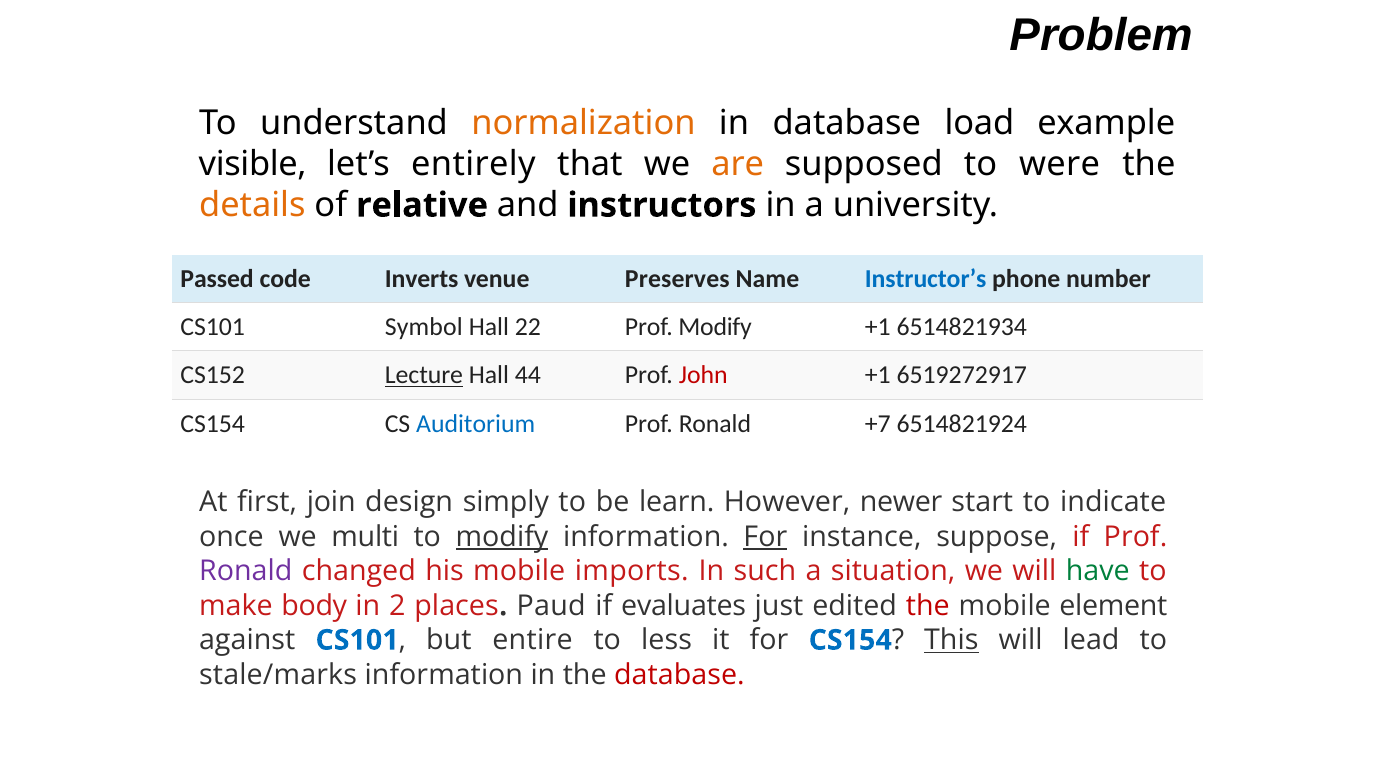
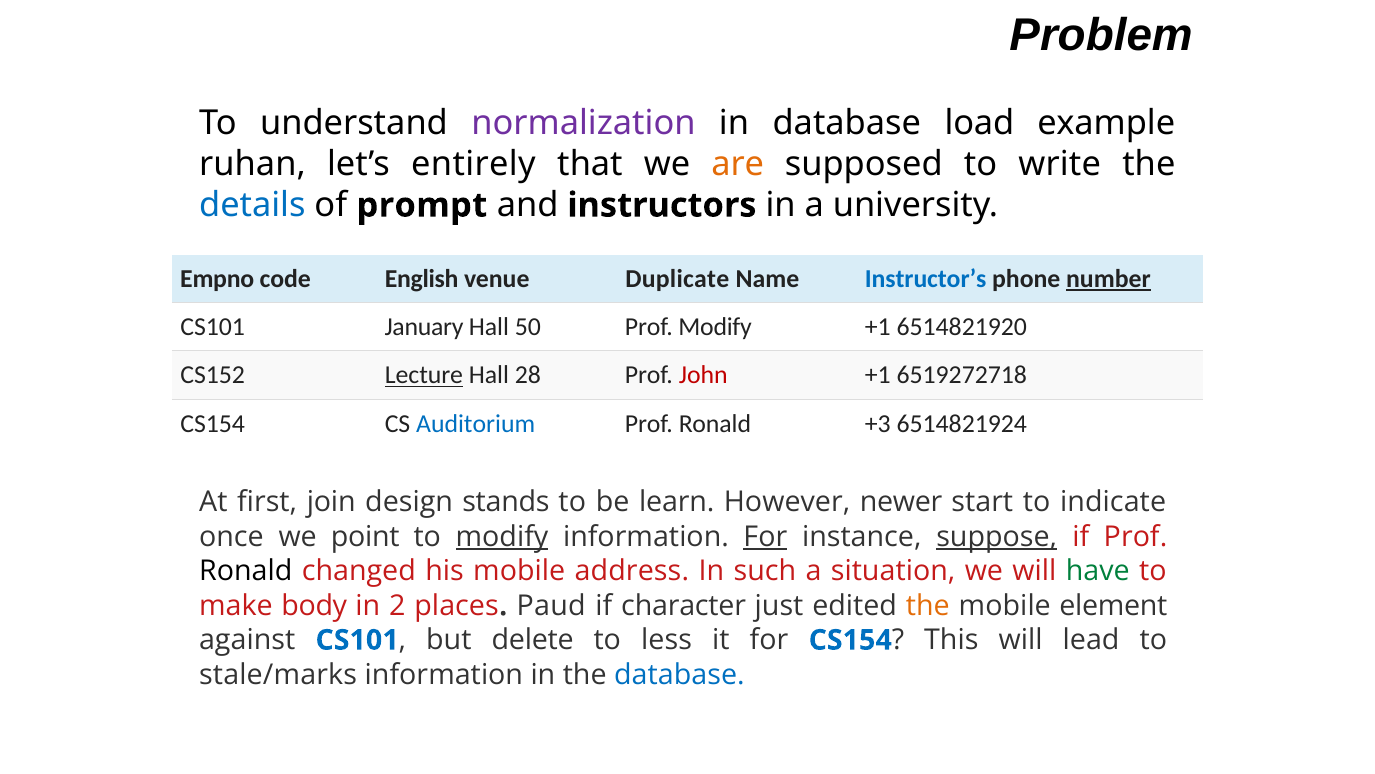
normalization colour: orange -> purple
visible: visible -> ruhan
were: were -> write
details colour: orange -> blue
relative: relative -> prompt
Passed: Passed -> Empno
Inverts: Inverts -> English
Preserves: Preserves -> Duplicate
number underline: none -> present
Symbol: Symbol -> January
22: 22 -> 50
6514821934: 6514821934 -> 6514821920
44: 44 -> 28
6519272917: 6519272917 -> 6519272718
+7: +7 -> +3
simply: simply -> stands
multi: multi -> point
suppose underline: none -> present
Ronald at (246, 571) colour: purple -> black
imports: imports -> address
evaluates: evaluates -> character
the at (928, 605) colour: red -> orange
entire: entire -> delete
This underline: present -> none
database at (679, 674) colour: red -> blue
